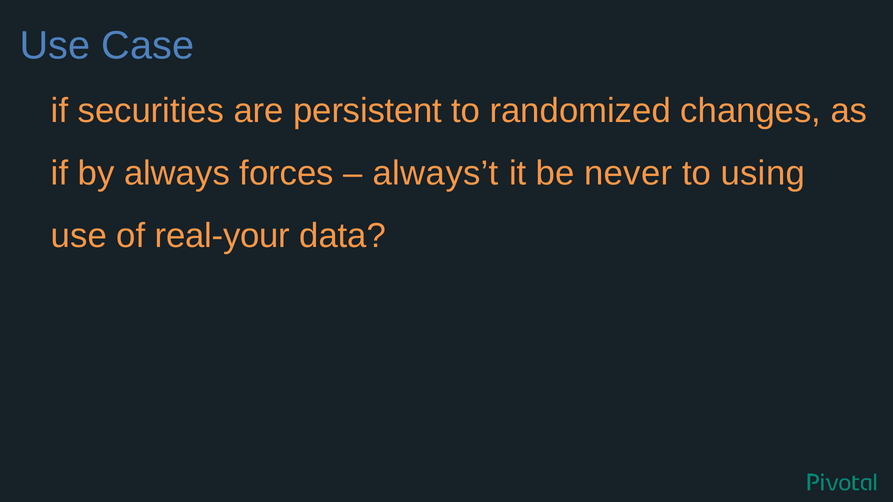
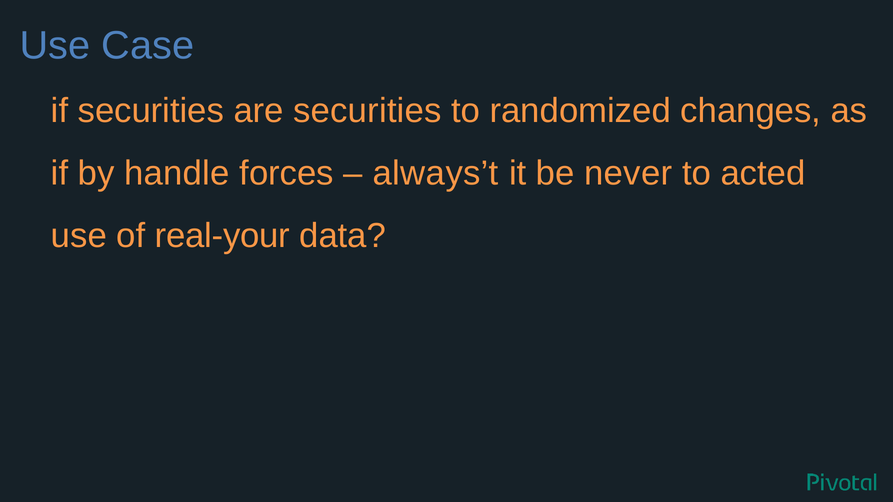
are persistent: persistent -> securities
always: always -> handle
using: using -> acted
